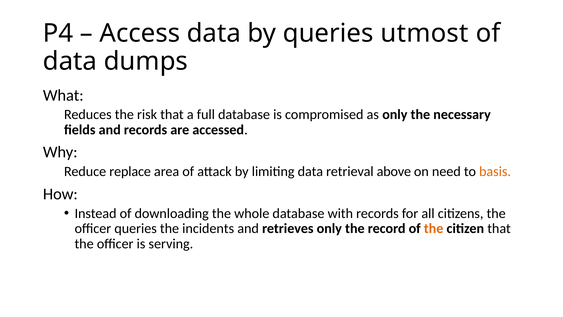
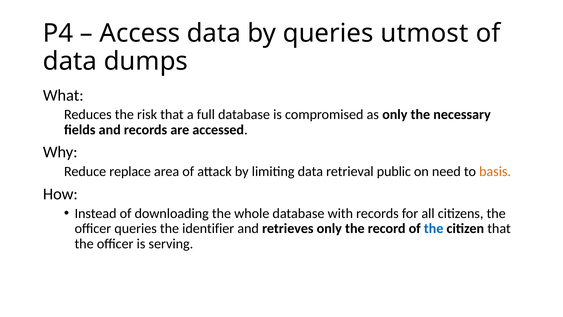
above: above -> public
incidents: incidents -> identifier
the at (434, 228) colour: orange -> blue
